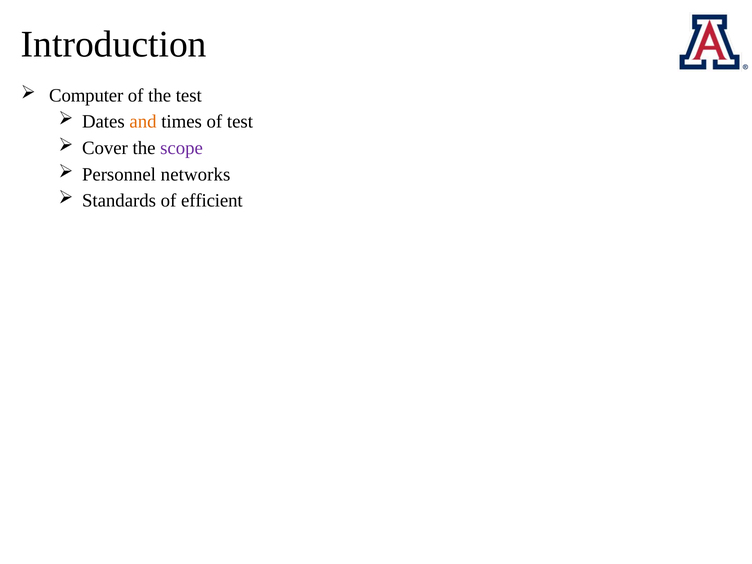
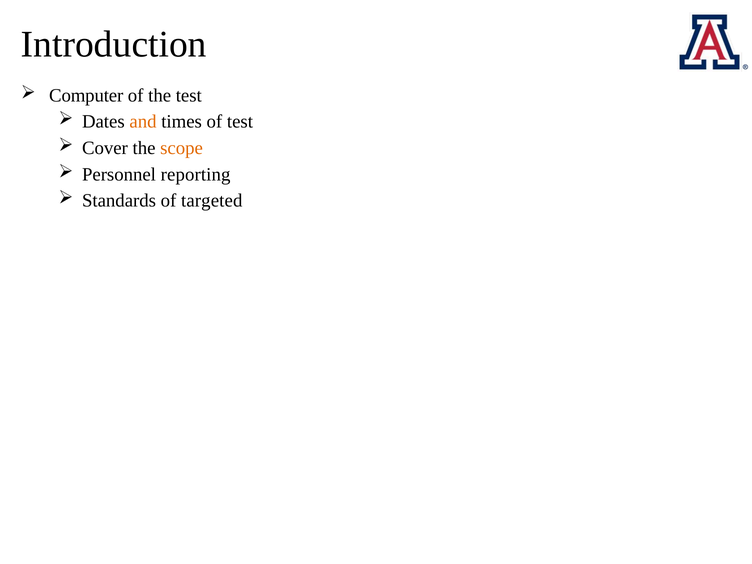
scope colour: purple -> orange
networks: networks -> reporting
efficient: efficient -> targeted
